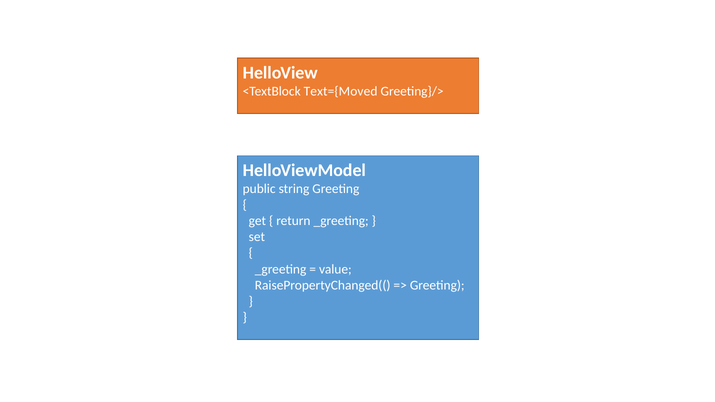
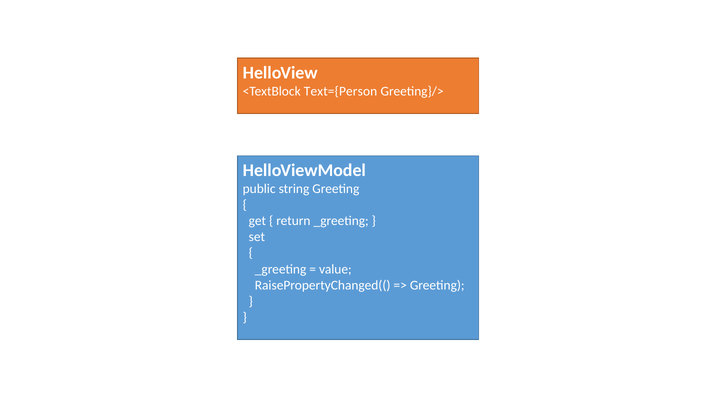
Text={Moved: Text={Moved -> Text={Person
